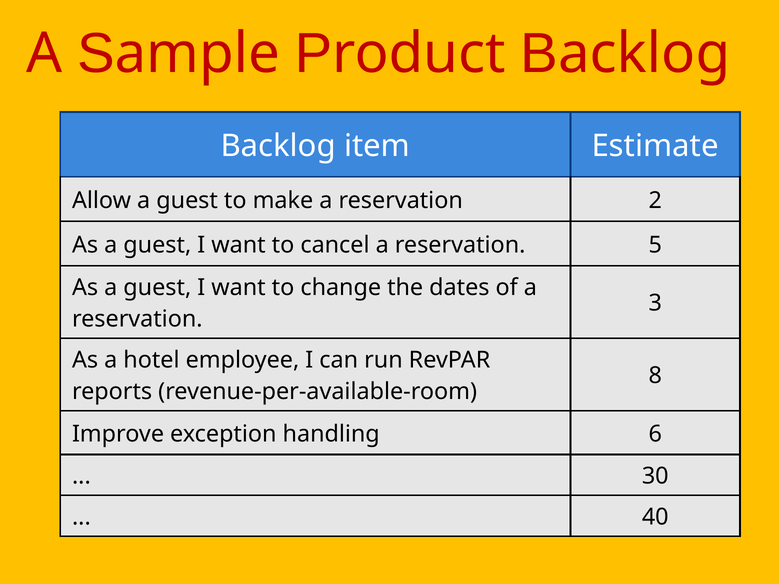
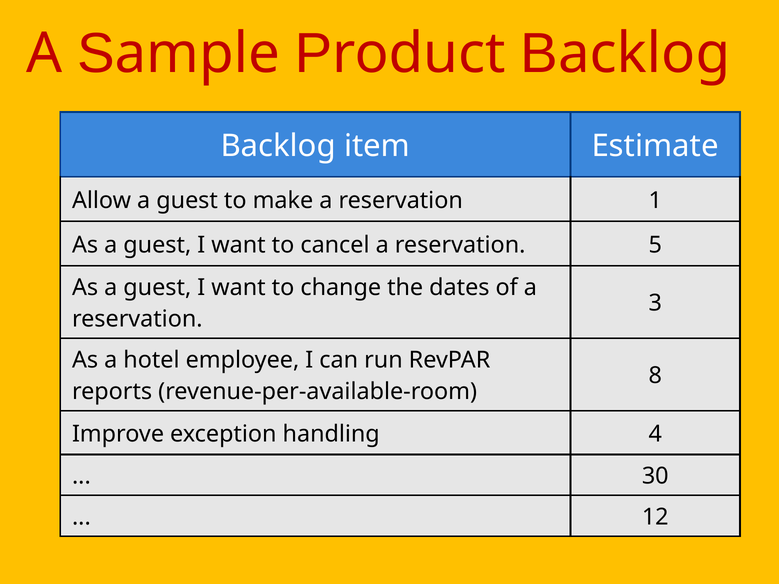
2: 2 -> 1
6: 6 -> 4
40: 40 -> 12
